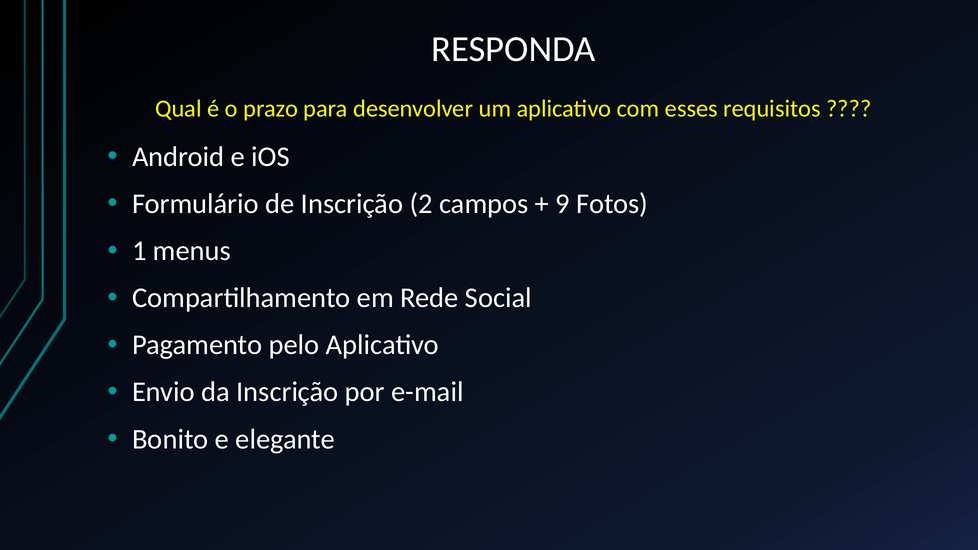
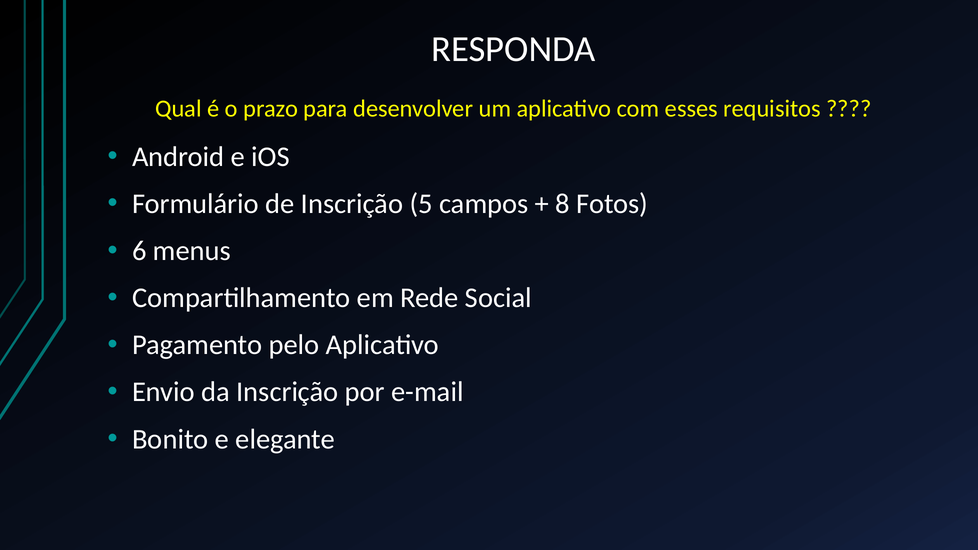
2: 2 -> 5
9: 9 -> 8
1: 1 -> 6
